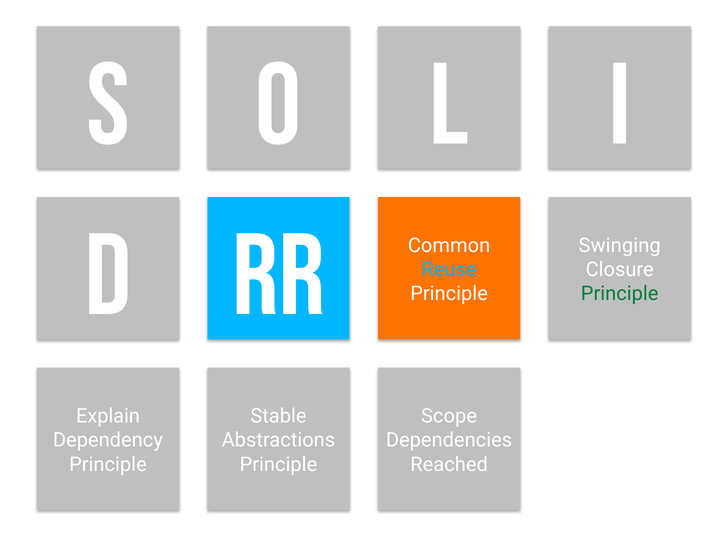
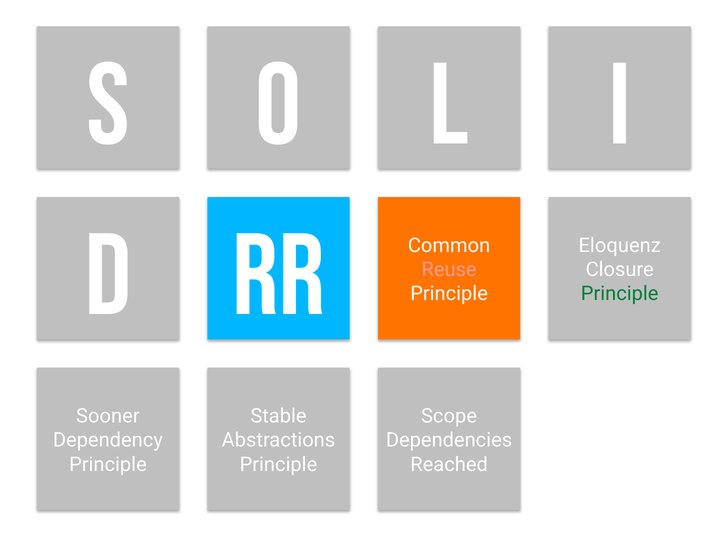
Swinging: Swinging -> Eloquenz
Reuse colour: light blue -> pink
Explain: Explain -> Sooner
